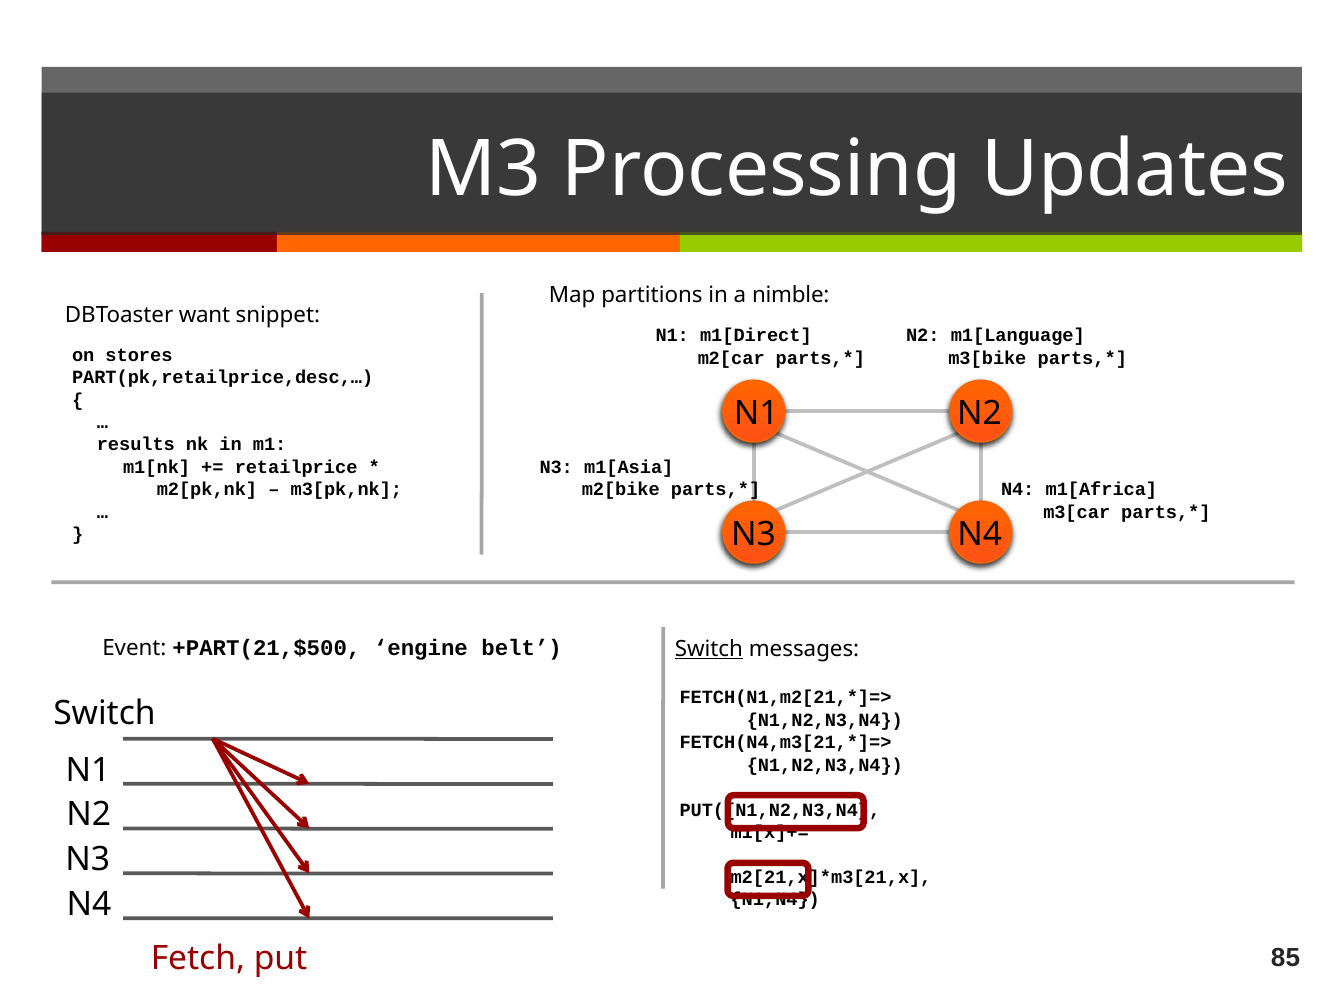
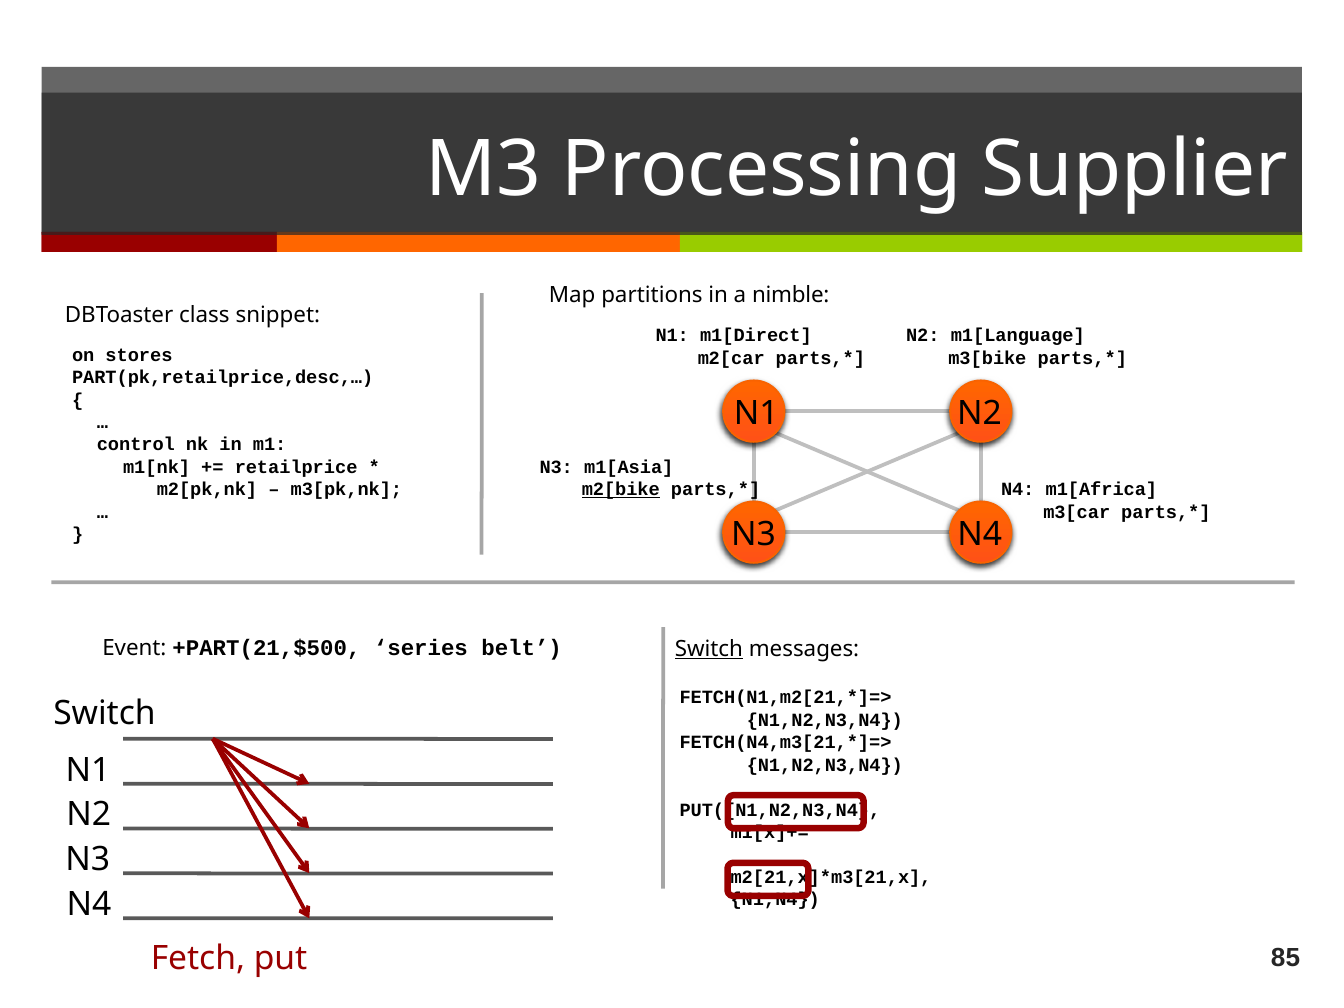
Updates: Updates -> Supplier
want: want -> class
results: results -> control
m2[bike underline: none -> present
engine: engine -> series
